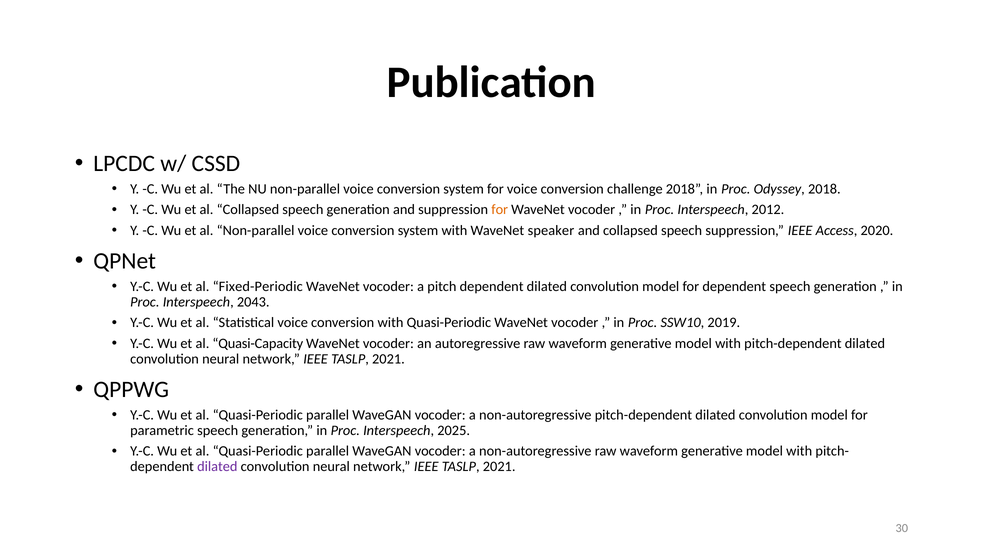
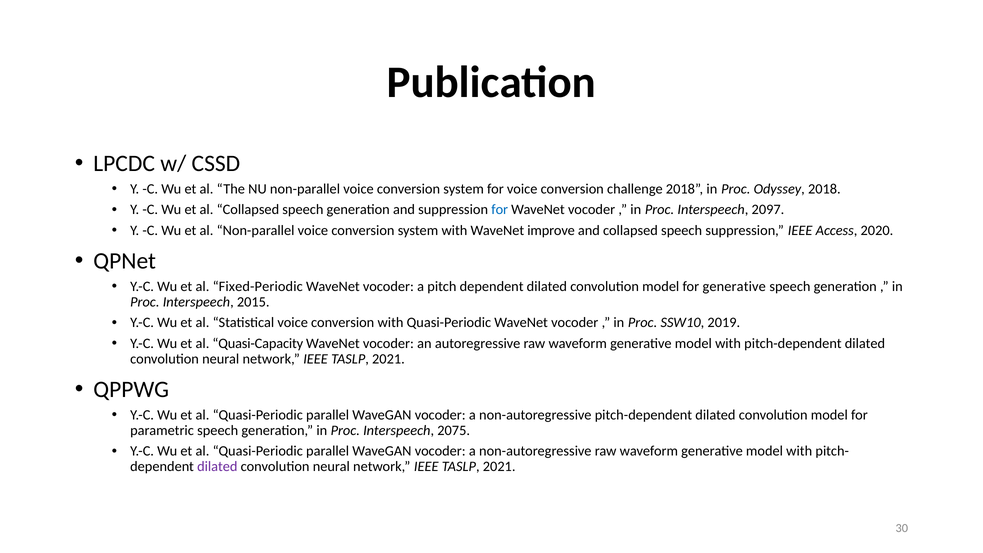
for at (500, 210) colour: orange -> blue
2012: 2012 -> 2097
speaker: speaker -> improve
for dependent: dependent -> generative
2043: 2043 -> 2015
2025: 2025 -> 2075
